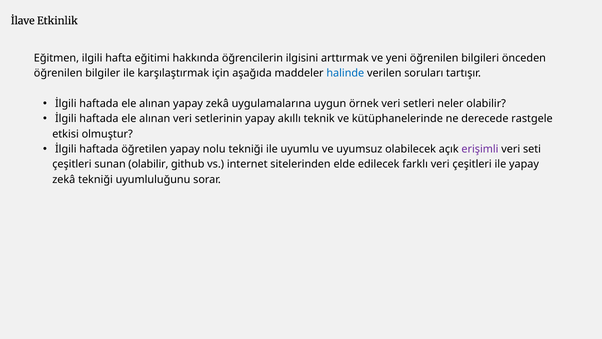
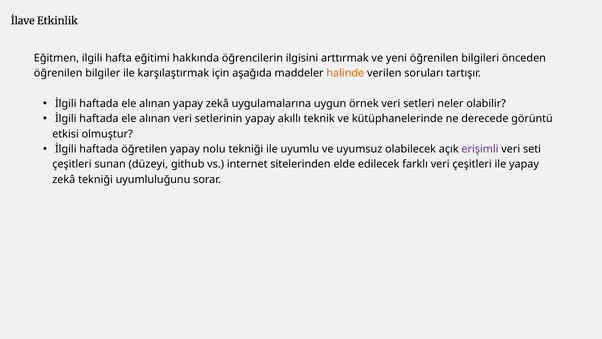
halinde colour: blue -> orange
rastgele: rastgele -> görüntü
sunan olabilir: olabilir -> düzeyi
